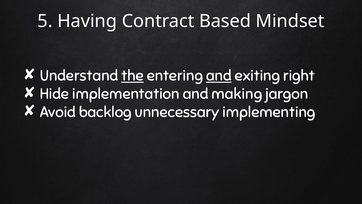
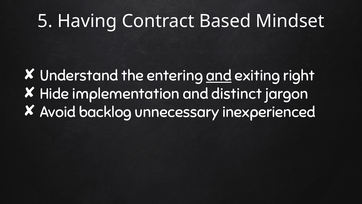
the underline: present -> none
making: making -> distinct
implementing: implementing -> inexperienced
